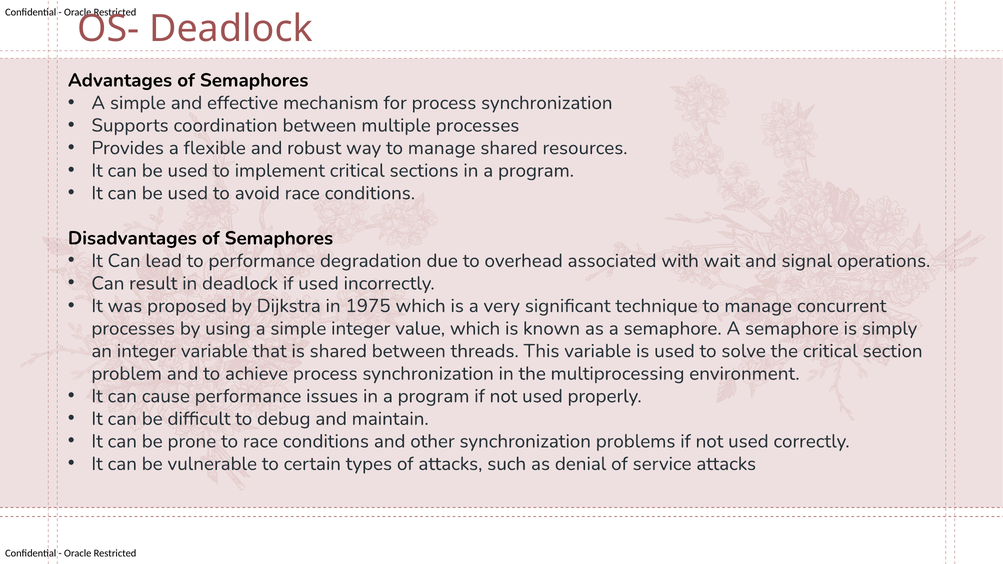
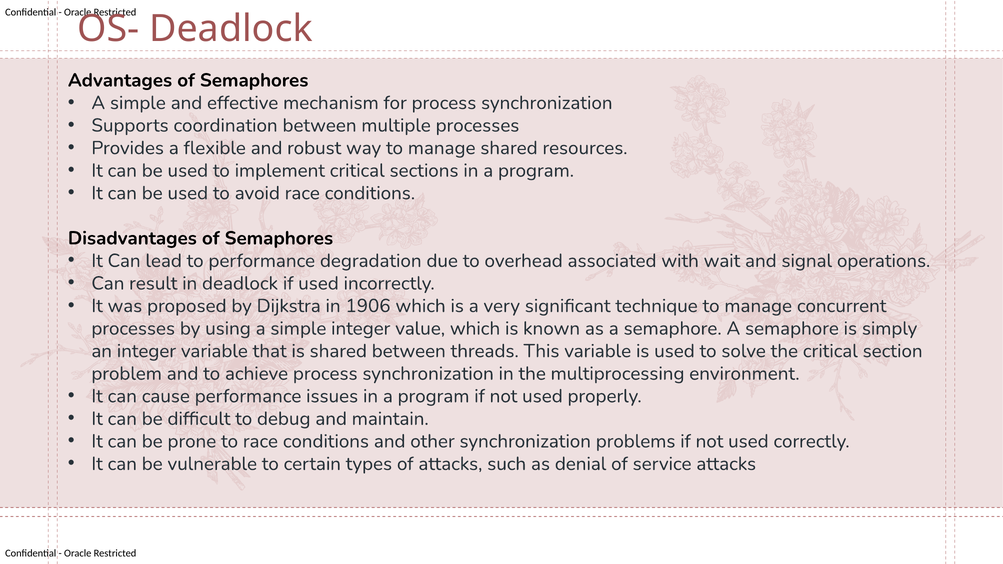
1975: 1975 -> 1906
